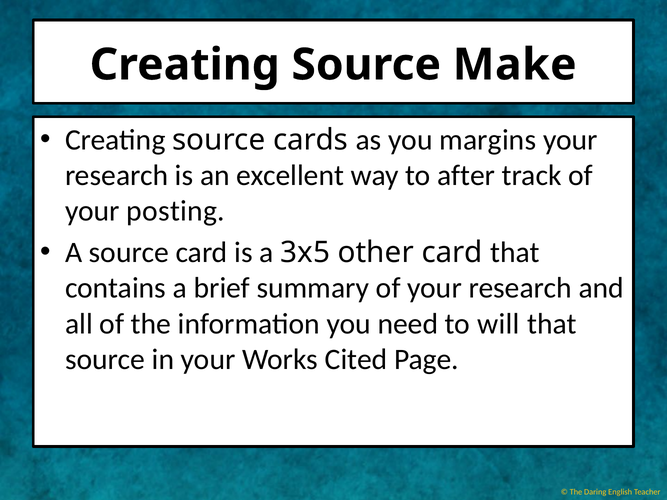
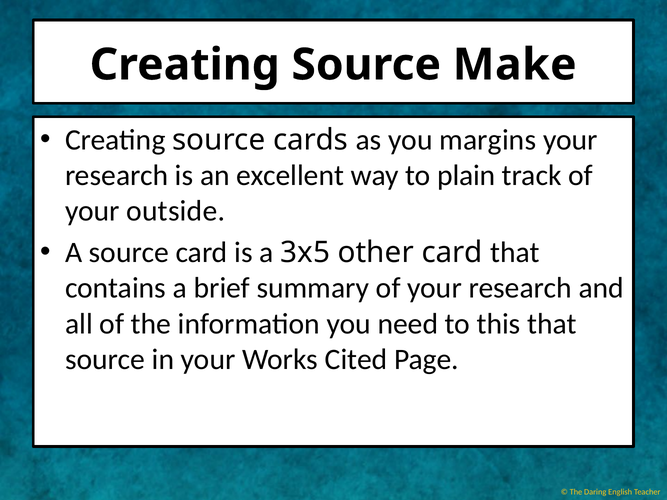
after: after -> plain
posting: posting -> outside
will: will -> this
